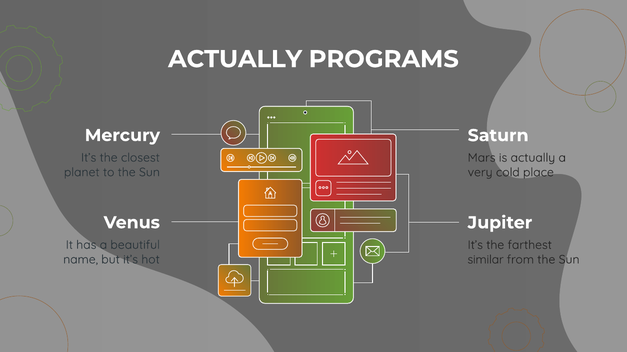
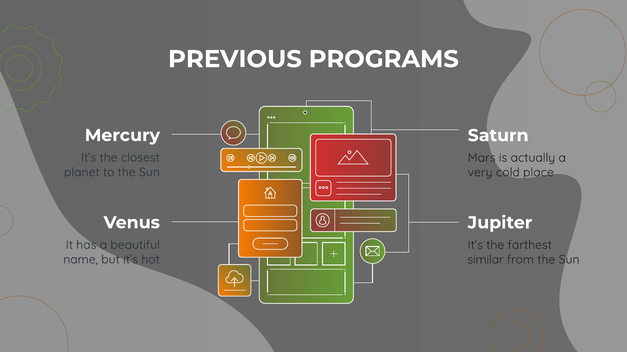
ACTUALLY at (235, 59): ACTUALLY -> PREVIOUS
